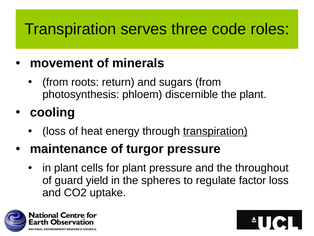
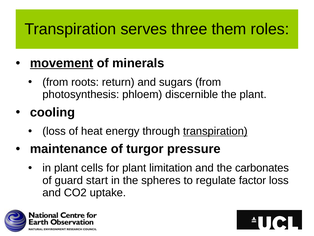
code: code -> them
movement underline: none -> present
plant pressure: pressure -> limitation
throughout: throughout -> carbonates
yield: yield -> start
